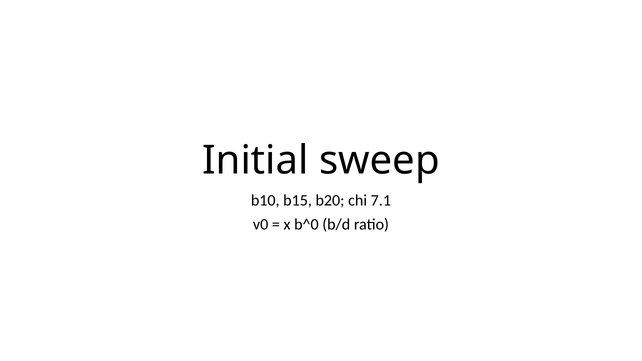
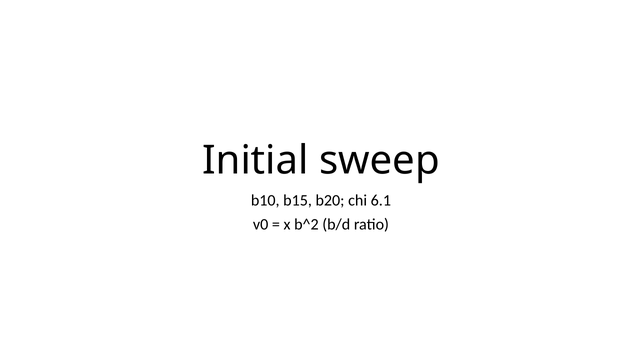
7.1: 7.1 -> 6.1
b^0: b^0 -> b^2
